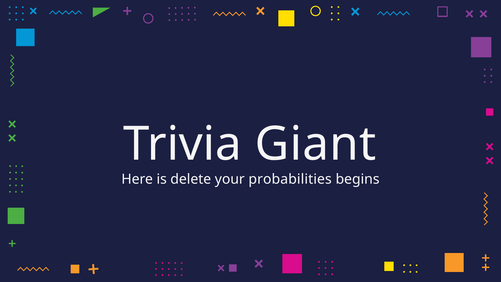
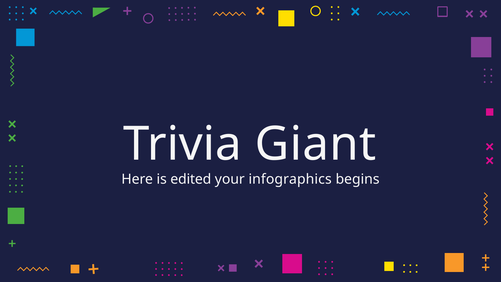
delete: delete -> edited
probabilities: probabilities -> infographics
